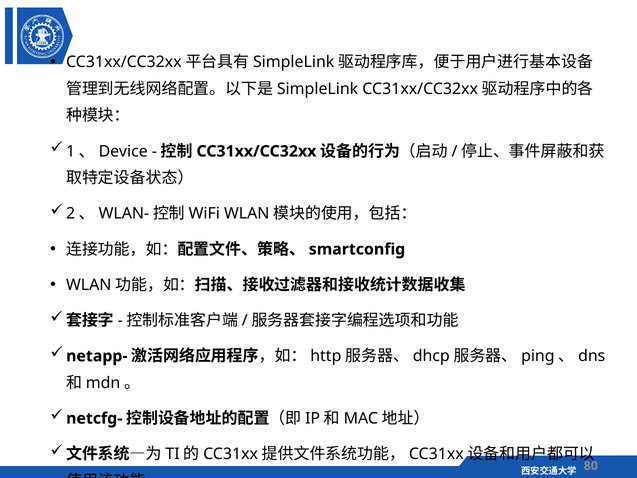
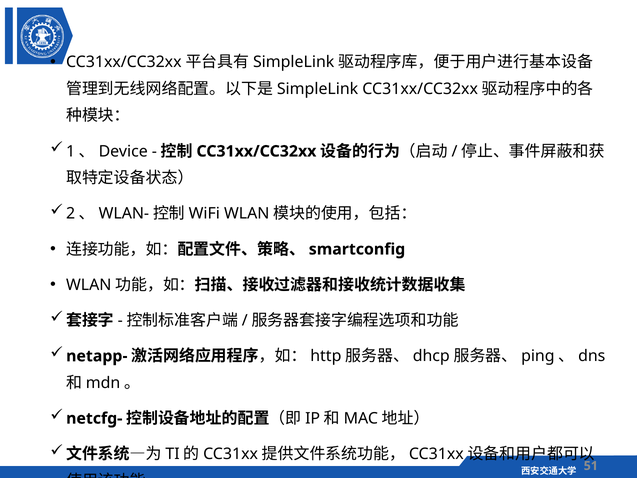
80: 80 -> 51
